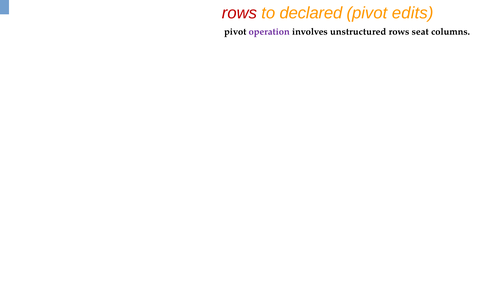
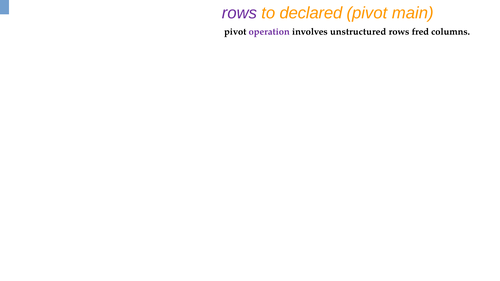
rows at (239, 13) colour: red -> purple
edits: edits -> main
seat: seat -> fred
